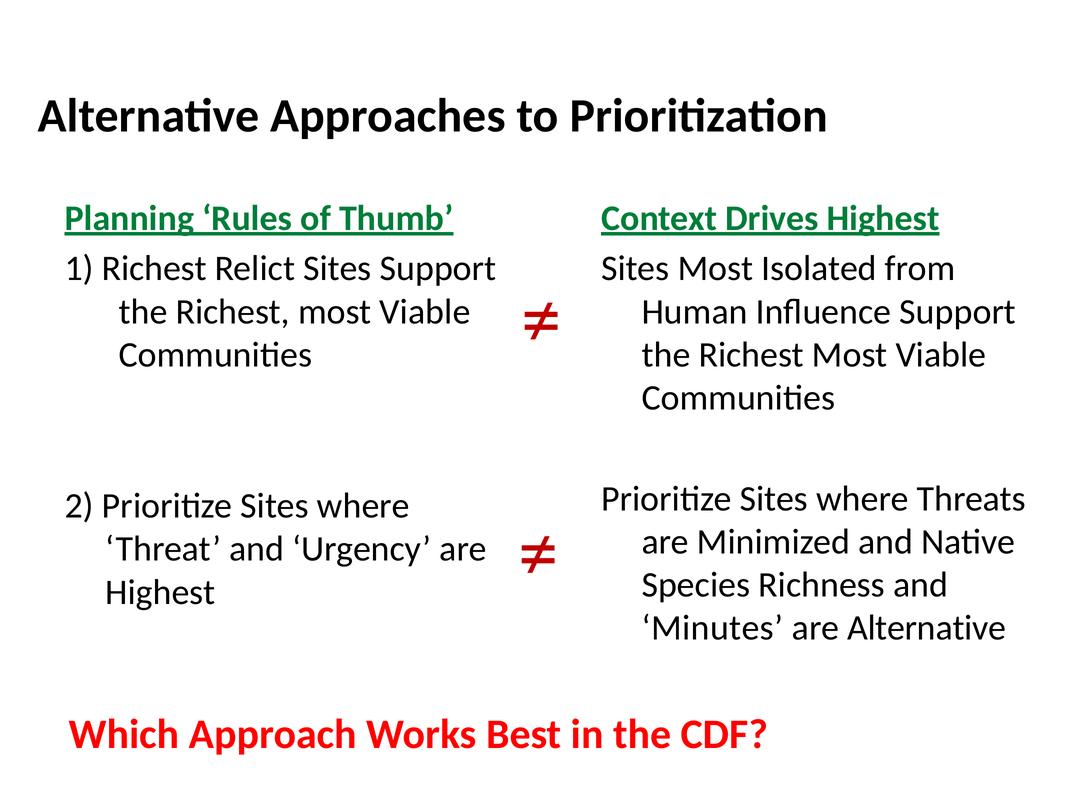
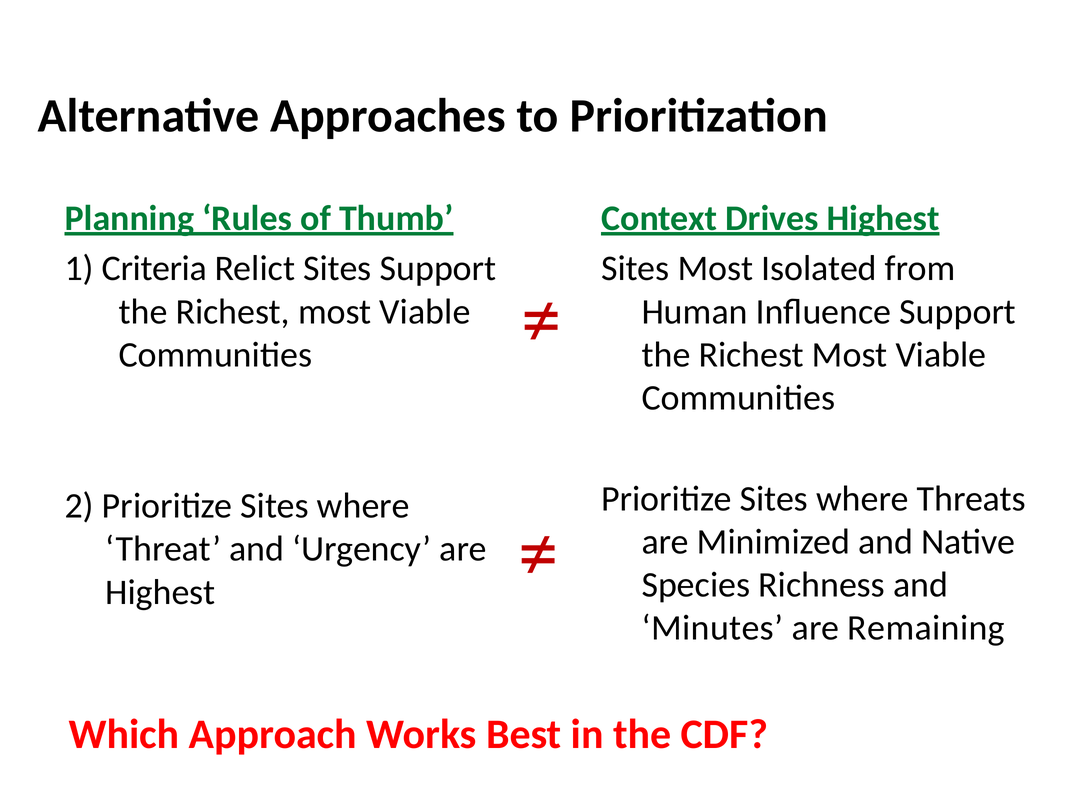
1 Richest: Richest -> Criteria
are Alternative: Alternative -> Remaining
